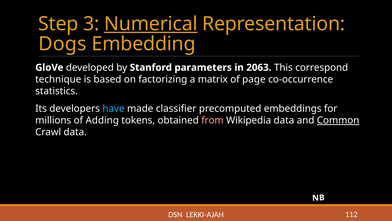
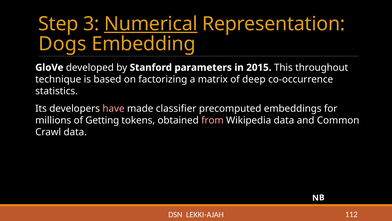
2063: 2063 -> 2015
correspond: correspond -> throughout
page: page -> deep
have colour: light blue -> pink
Adding: Adding -> Getting
Common underline: present -> none
